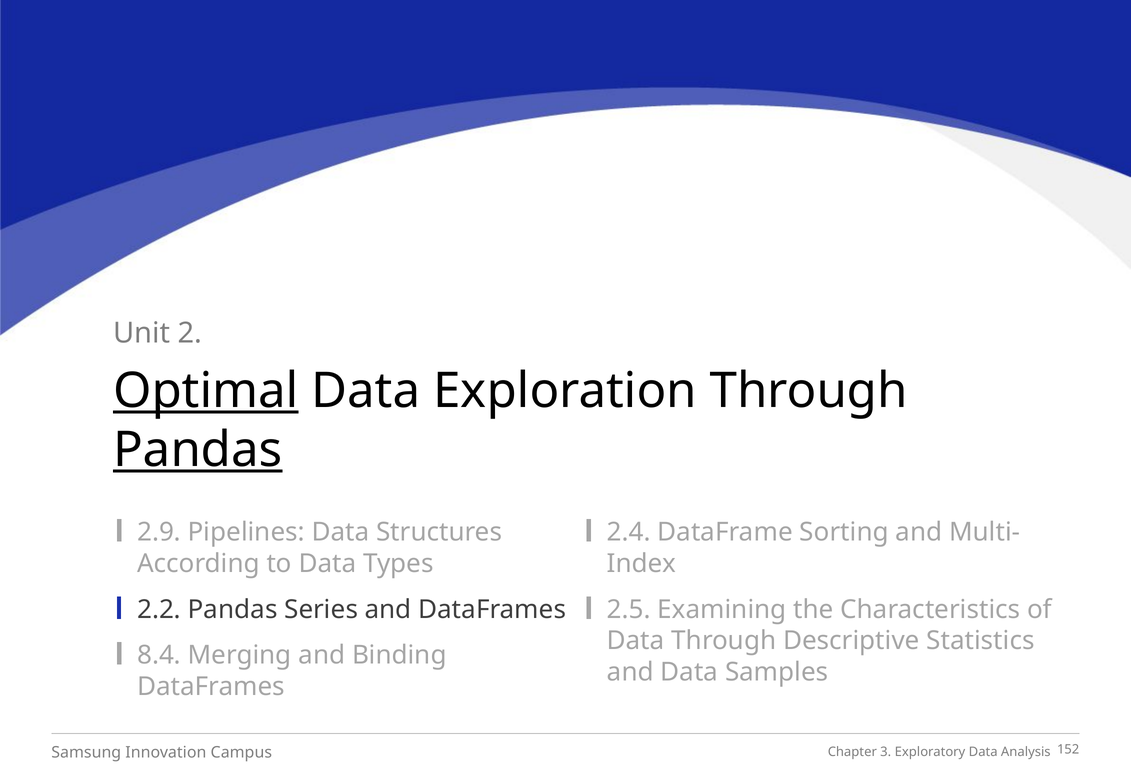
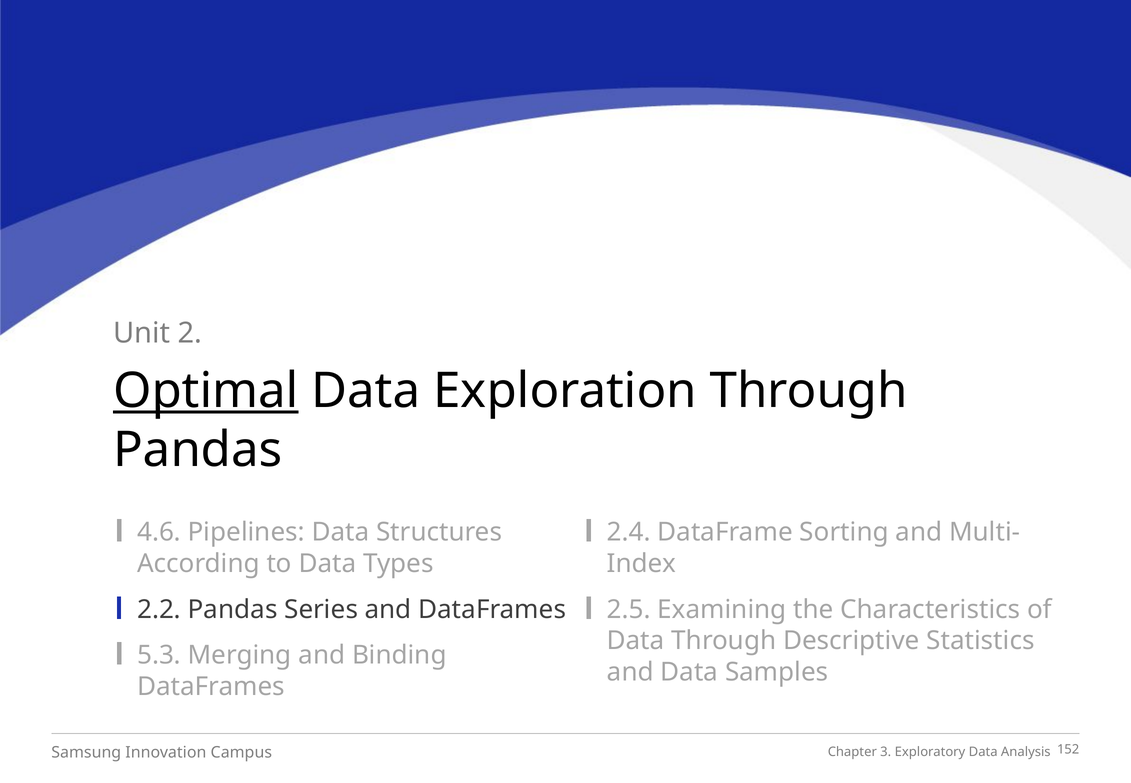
Pandas at (198, 450) underline: present -> none
2.9: 2.9 -> 4.6
8.4: 8.4 -> 5.3
